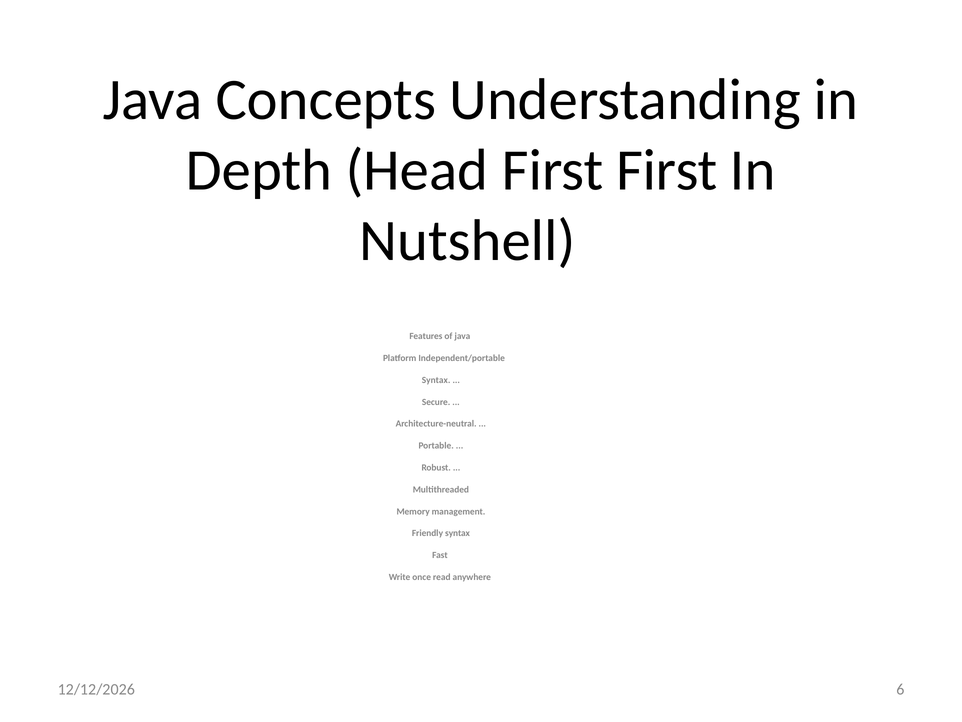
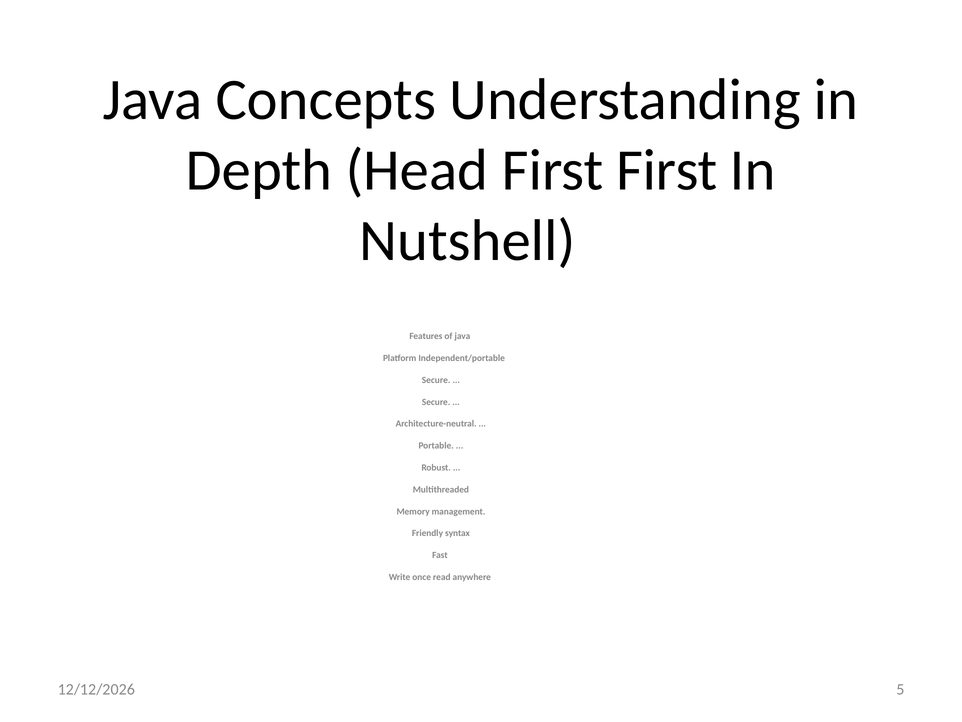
Syntax at (436, 380): Syntax -> Secure
6: 6 -> 5
